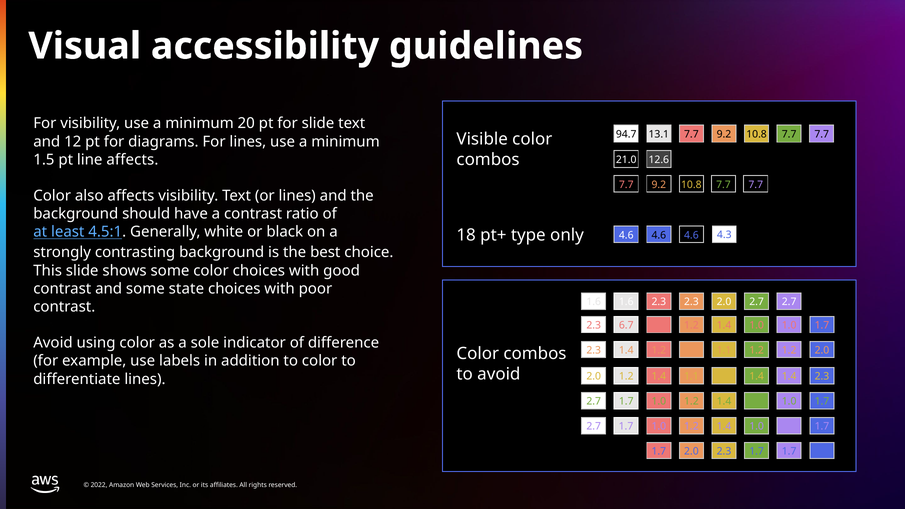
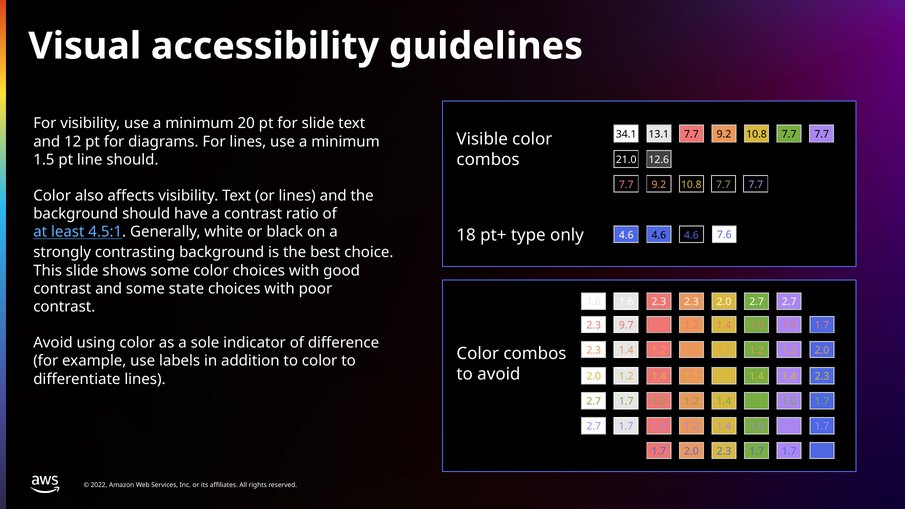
94.7: 94.7 -> 34.1
line affects: affects -> should
4.3: 4.3 -> 7.6
6.7: 6.7 -> 9.7
